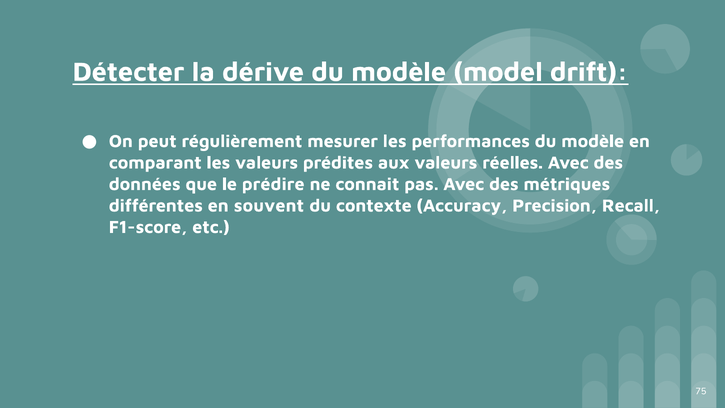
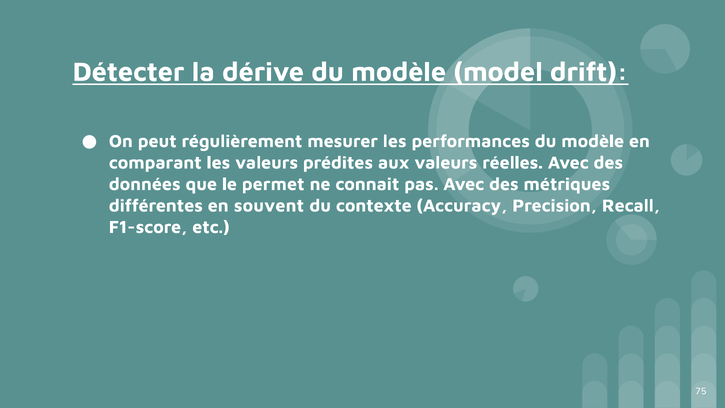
prédire: prédire -> permet
